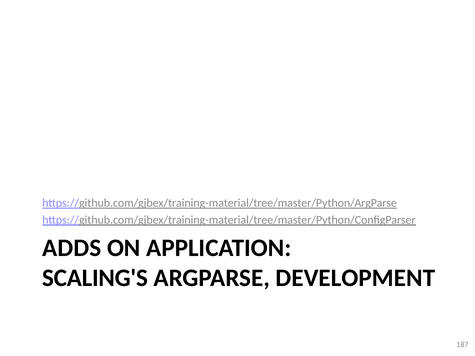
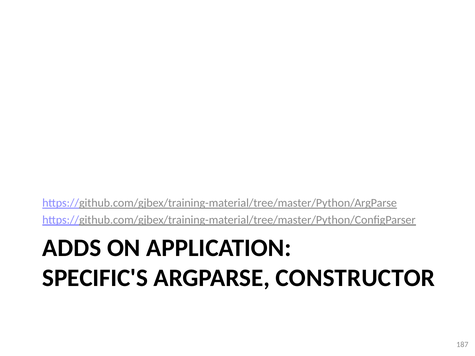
SCALING'S: SCALING'S -> SPECIFIC'S
DEVELOPMENT: DEVELOPMENT -> CONSTRUCTOR
